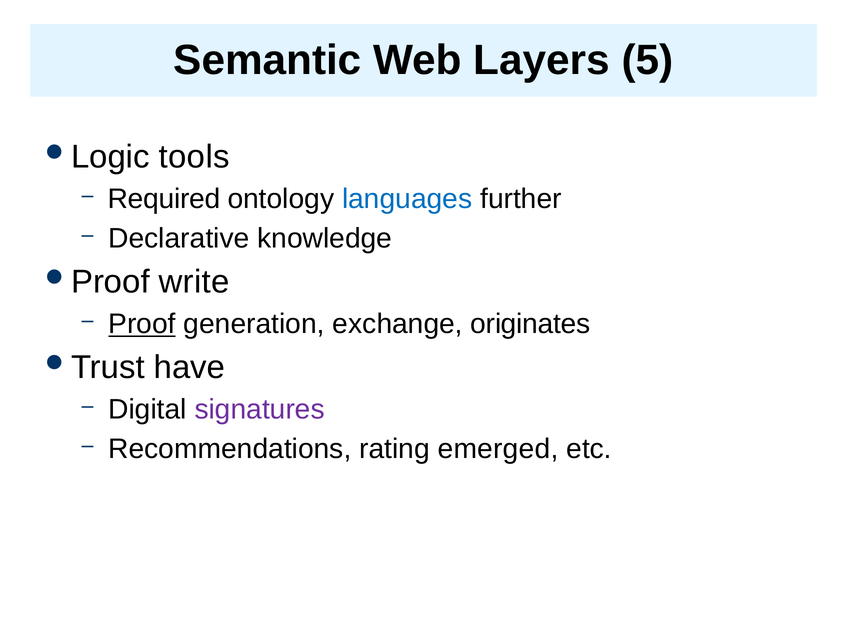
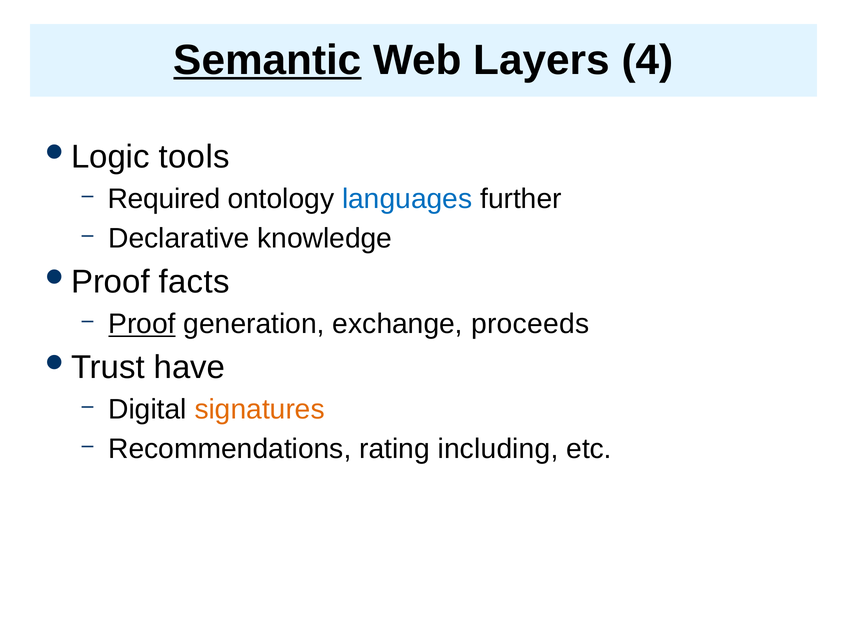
Semantic underline: none -> present
5: 5 -> 4
write: write -> facts
originates: originates -> proceeds
signatures colour: purple -> orange
emerged: emerged -> including
